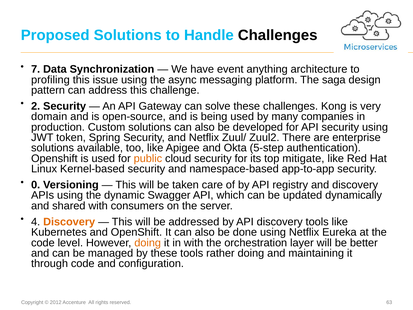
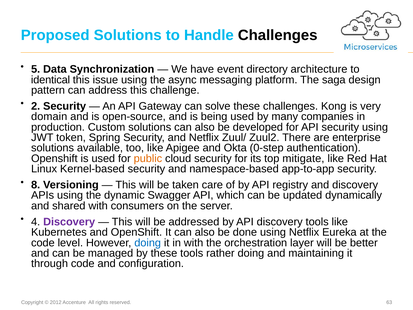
7: 7 -> 5
anything: anything -> directory
profiling: profiling -> identical
5-step: 5-step -> 0-step
0: 0 -> 8
Discovery at (69, 222) colour: orange -> purple
doing at (148, 243) colour: orange -> blue
